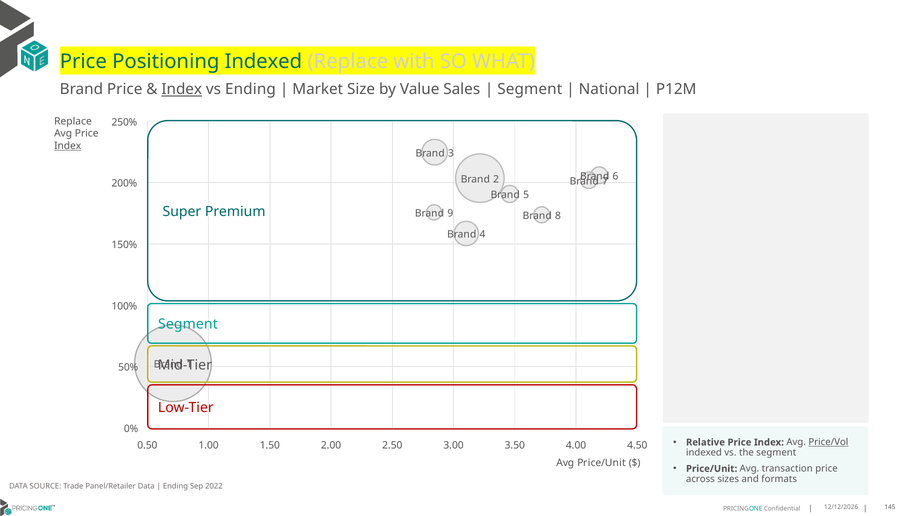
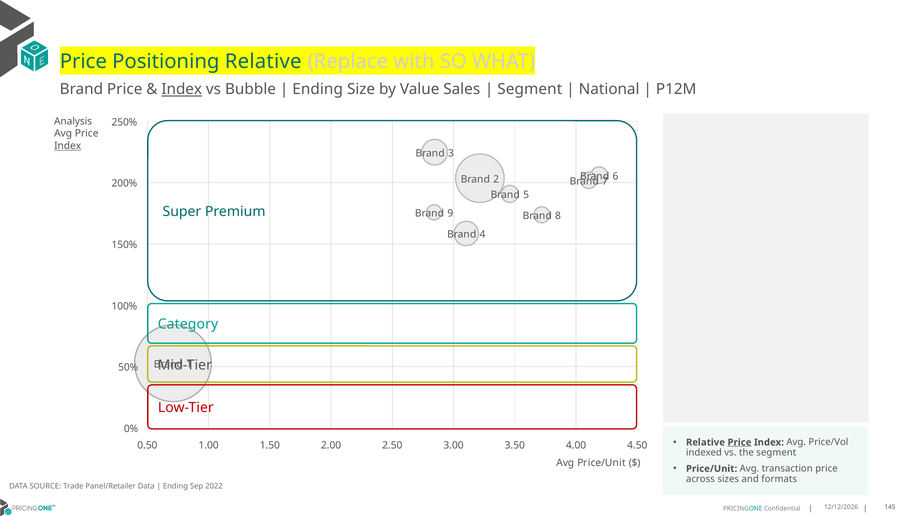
Positioning Indexed: Indexed -> Relative
vs Ending: Ending -> Bubble
Market at (318, 90): Market -> Ending
Replace at (73, 121): Replace -> Analysis
Segment at (188, 325): Segment -> Category
Price at (739, 443) underline: none -> present
Price/Vol underline: present -> none
